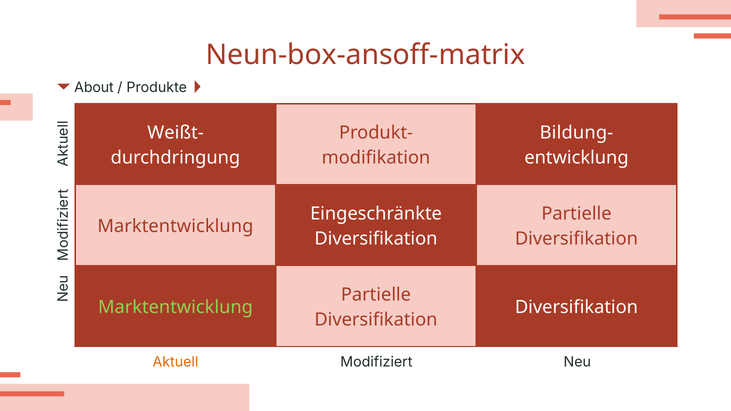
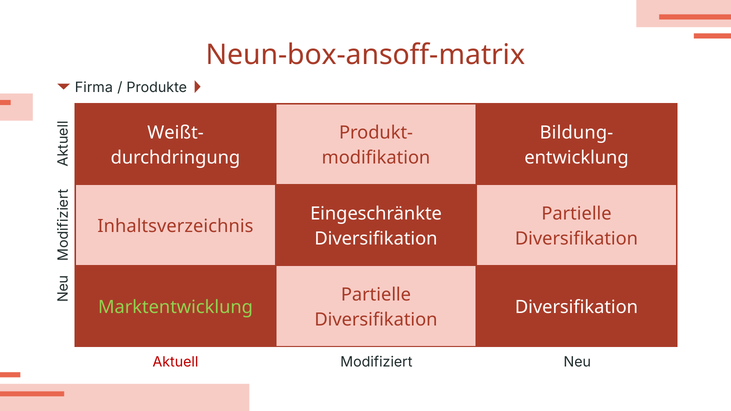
About: About -> Firma
Marktentwicklung at (175, 226): Marktentwicklung -> Inhaltsverzeichnis
Aktuell colour: orange -> red
